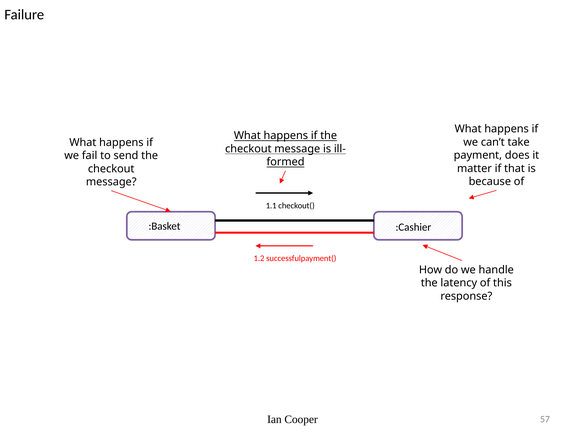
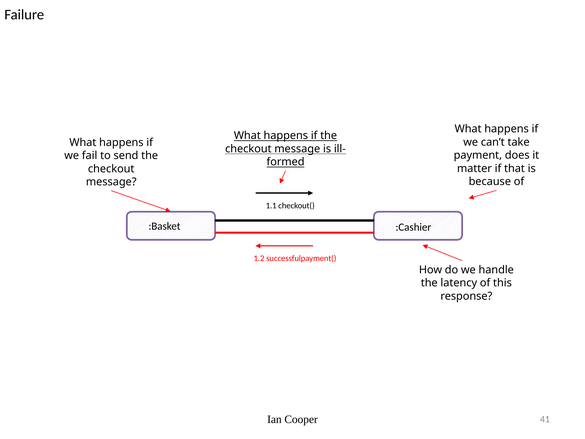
57: 57 -> 41
